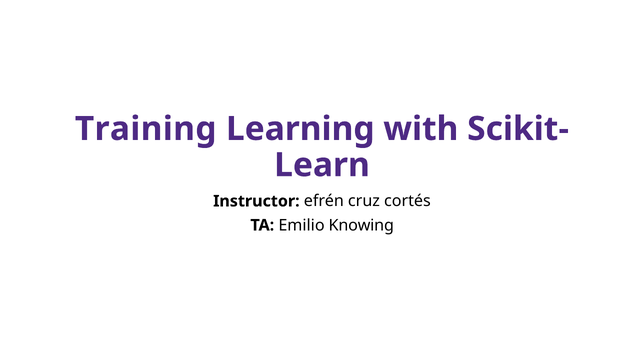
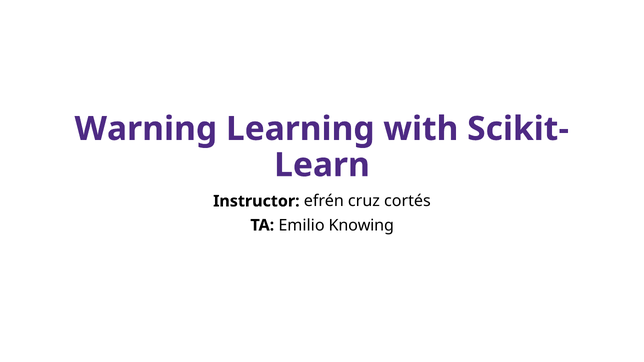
Training: Training -> Warning
